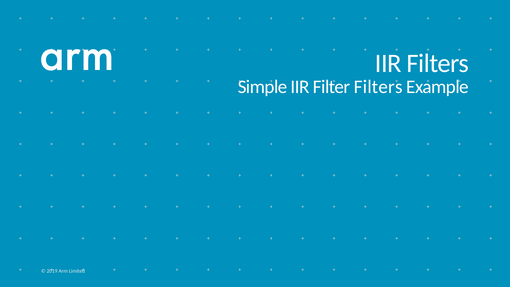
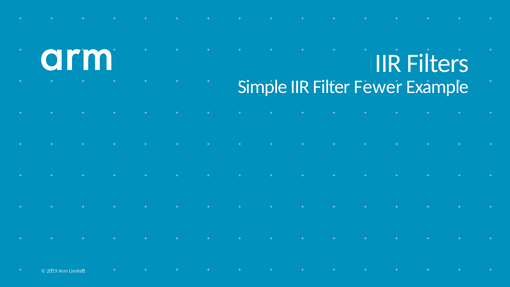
Filter Filters: Filters -> Fewer
